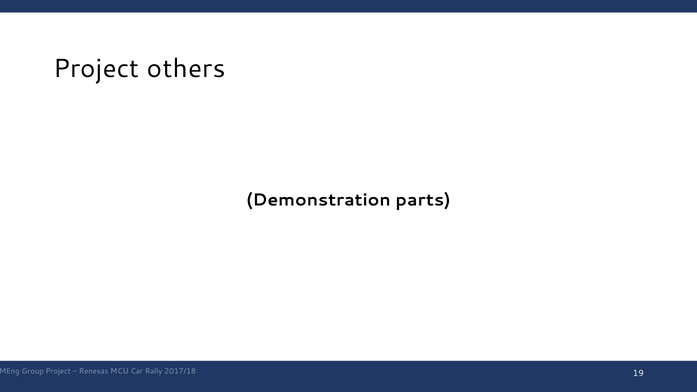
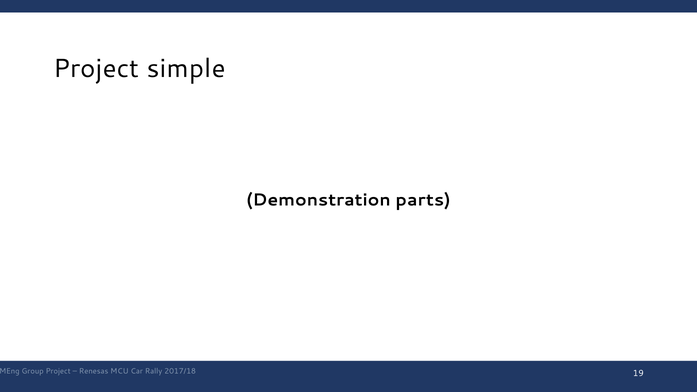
others: others -> simple
